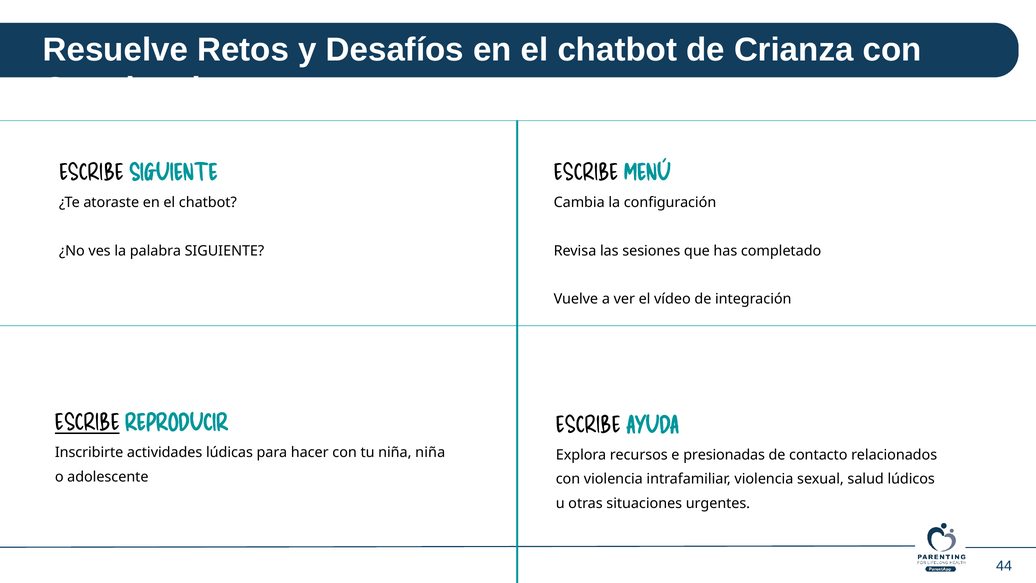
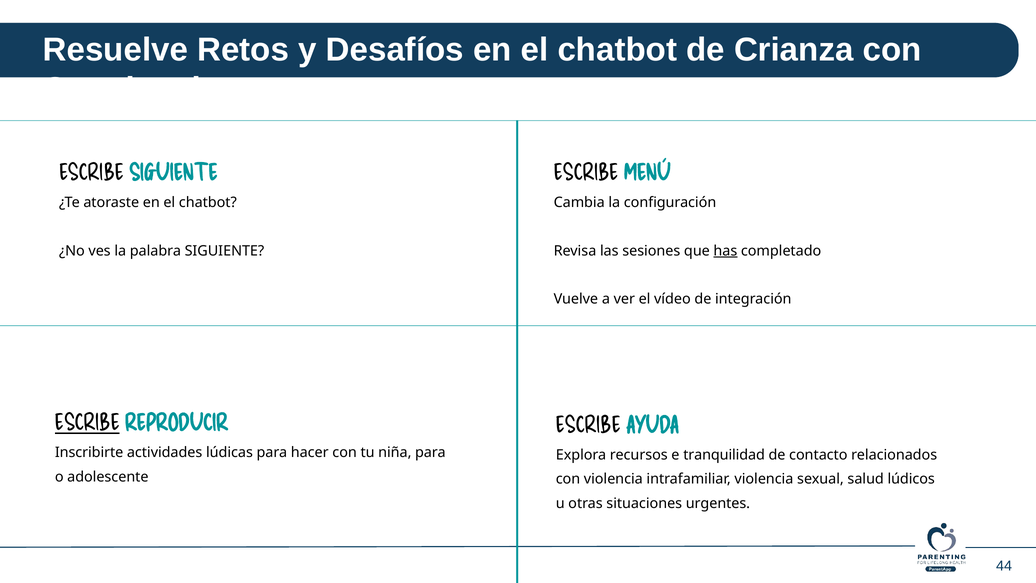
has underline: none -> present
niña niña: niña -> para
presionadas: presionadas -> tranquilidad
